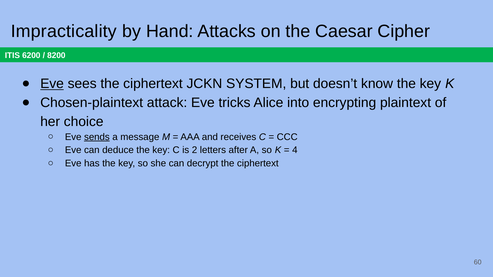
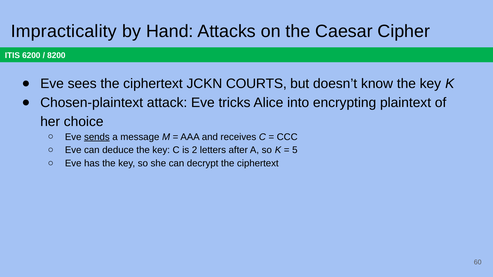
Eve at (52, 84) underline: present -> none
SYSTEM: SYSTEM -> COURTS
4: 4 -> 5
